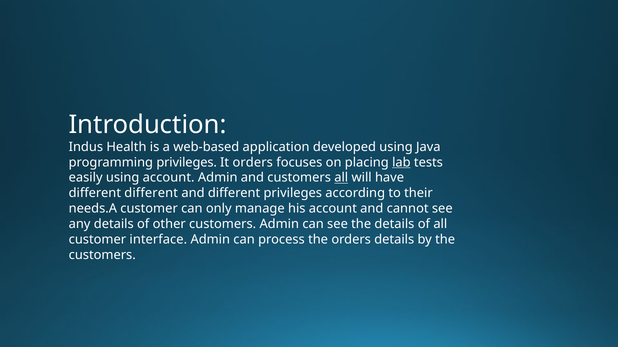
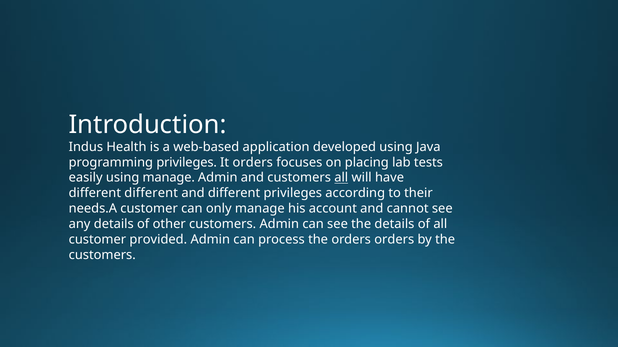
lab underline: present -> none
using account: account -> manage
interface: interface -> provided
orders details: details -> orders
